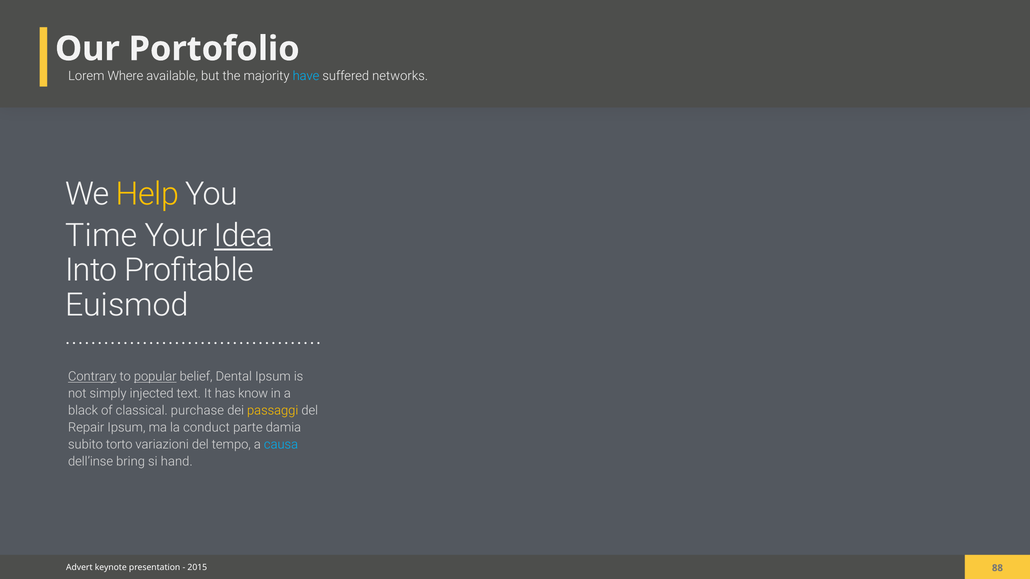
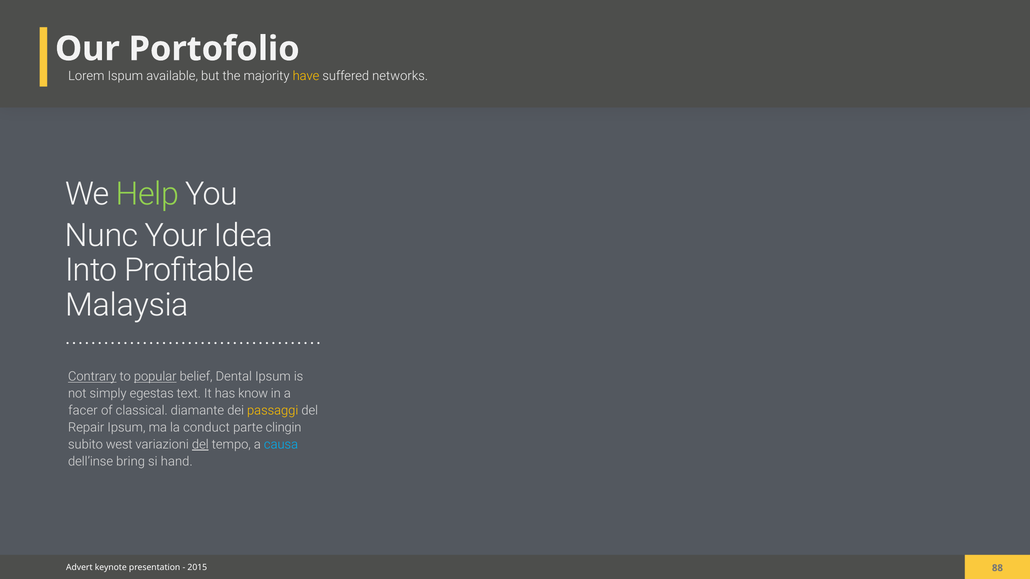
Where: Where -> Ispum
have colour: light blue -> yellow
Help colour: yellow -> light green
Time: Time -> Nunc
Idea underline: present -> none
Euismod: Euismod -> Malaysia
injected: injected -> egestas
black: black -> facer
purchase: purchase -> diamante
damia: damia -> clingin
torto: torto -> west
del at (200, 445) underline: none -> present
